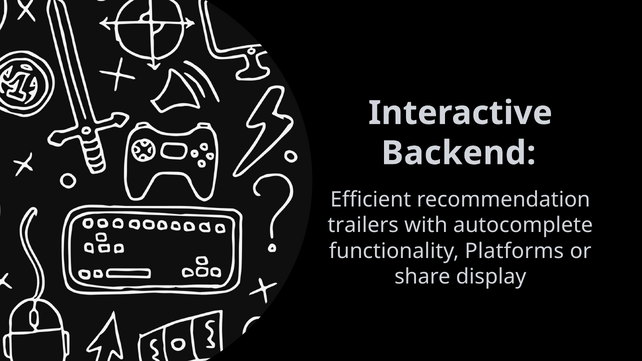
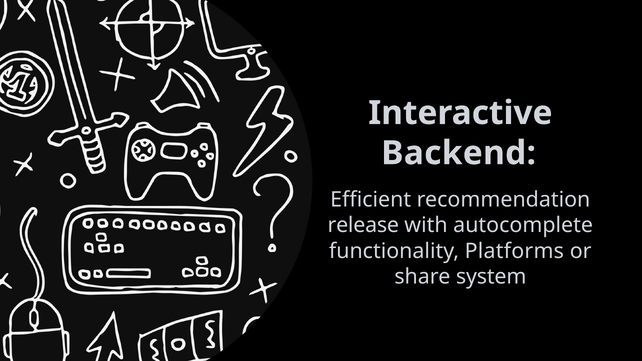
trailers: trailers -> release
display: display -> system
